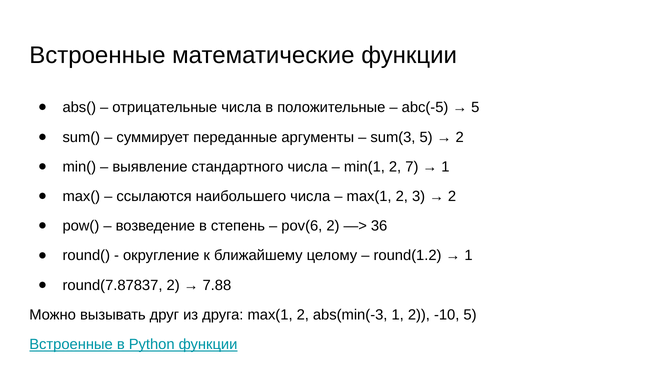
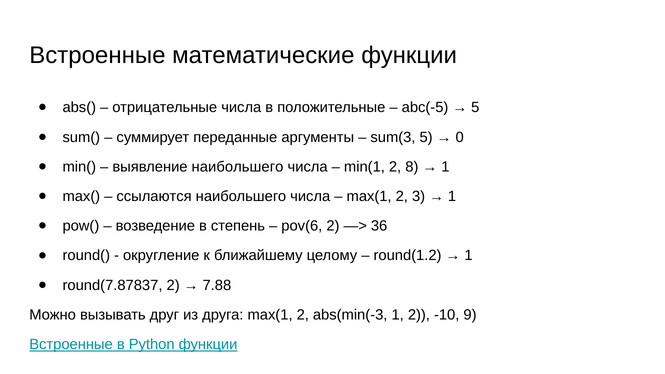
2 at (460, 137): 2 -> 0
выявление стандартного: стандартного -> наибольшего
7: 7 -> 8
2 at (452, 196): 2 -> 1
-10 5: 5 -> 9
